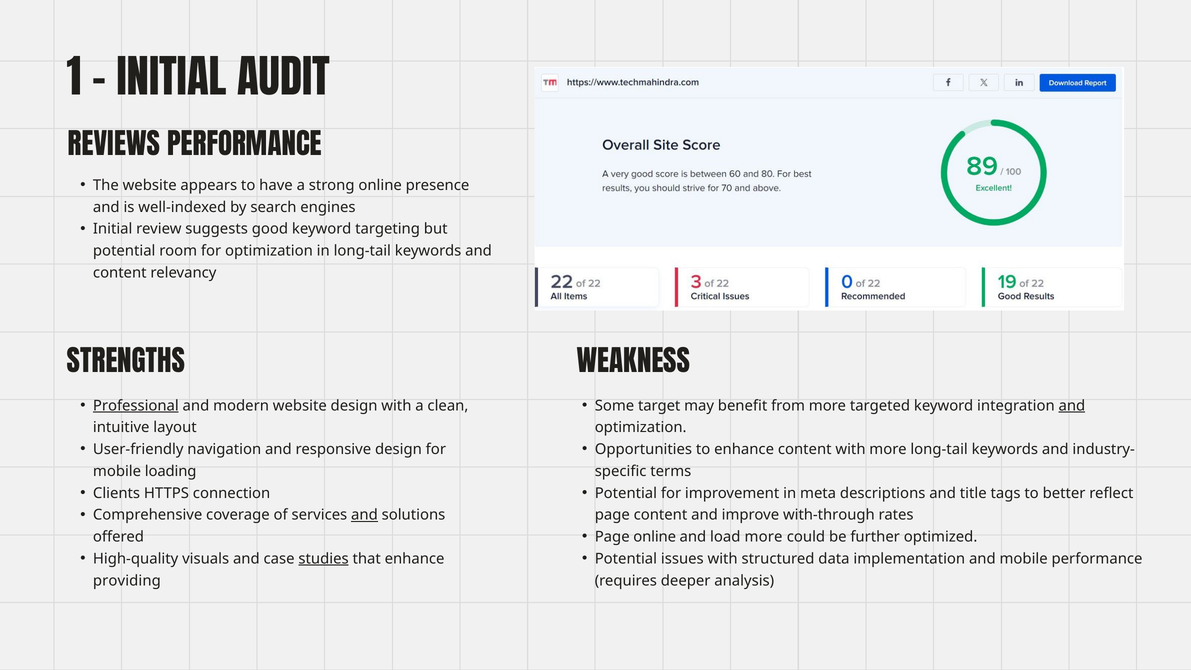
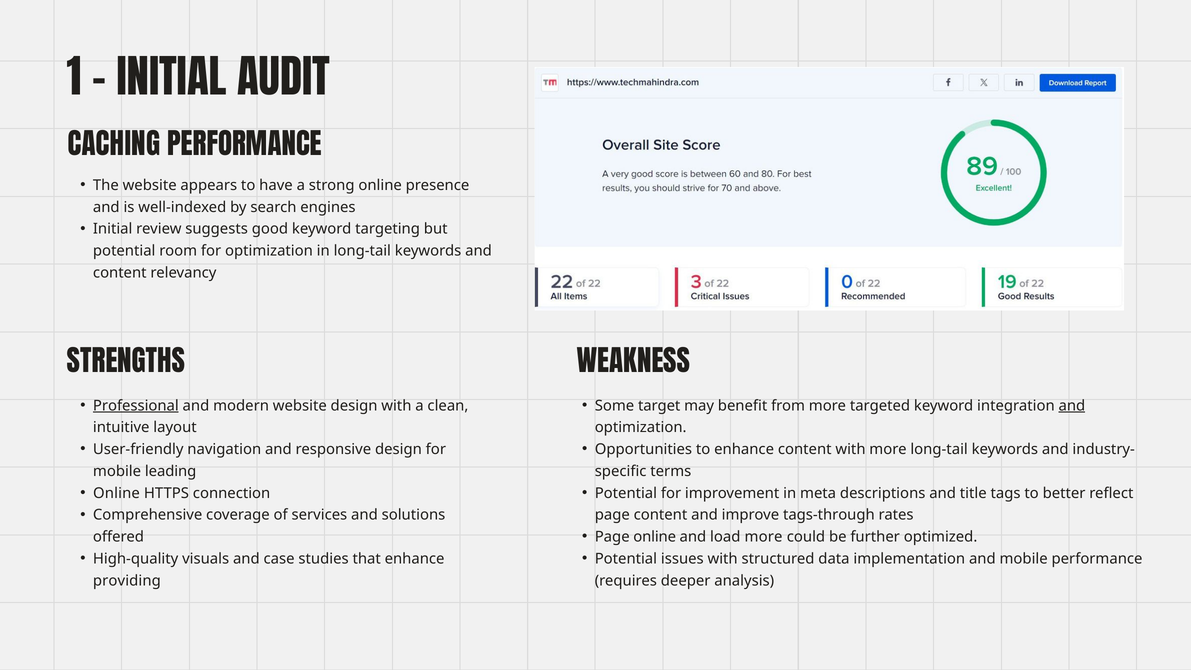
REVIEWS: REVIEWS -> CACHING
loading: loading -> leading
Clients at (117, 493): Clients -> Online
and at (364, 515) underline: present -> none
with-through: with-through -> tags-through
studies underline: present -> none
